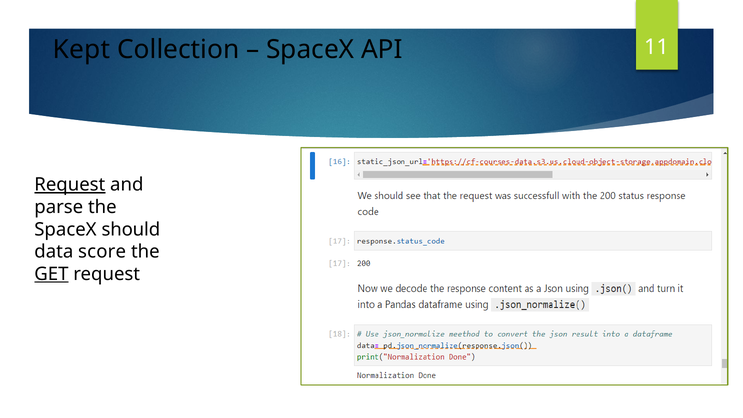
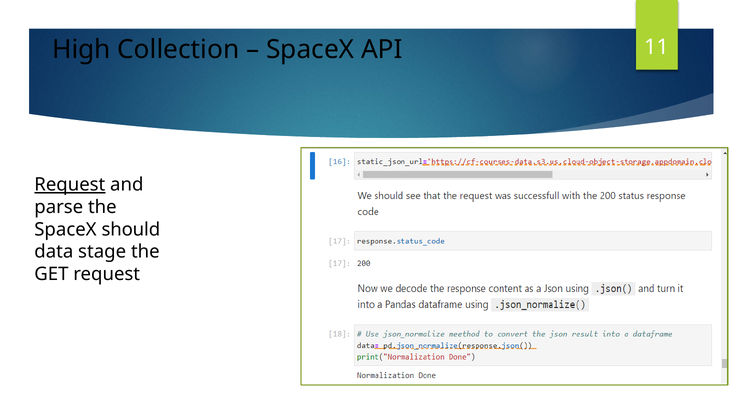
Kept: Kept -> High
score: score -> stage
GET underline: present -> none
